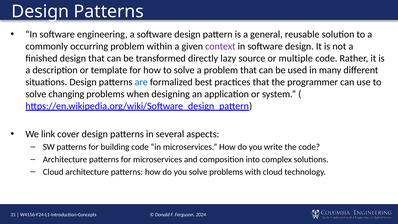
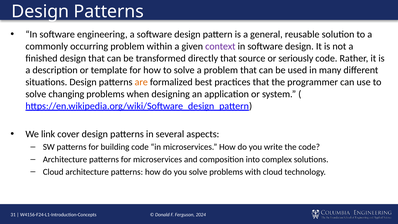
directly lazy: lazy -> that
multiple: multiple -> seriously
are colour: blue -> orange
